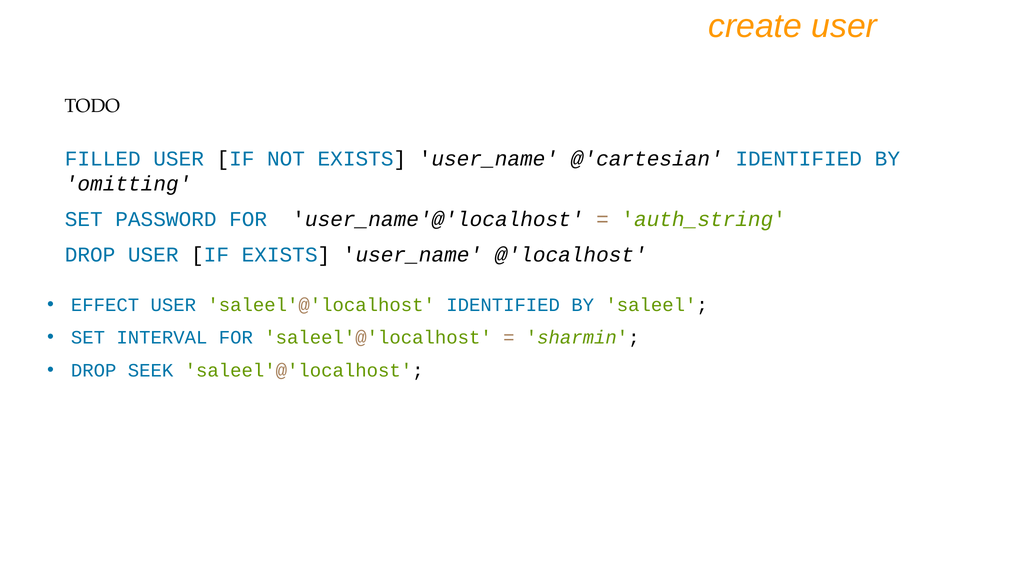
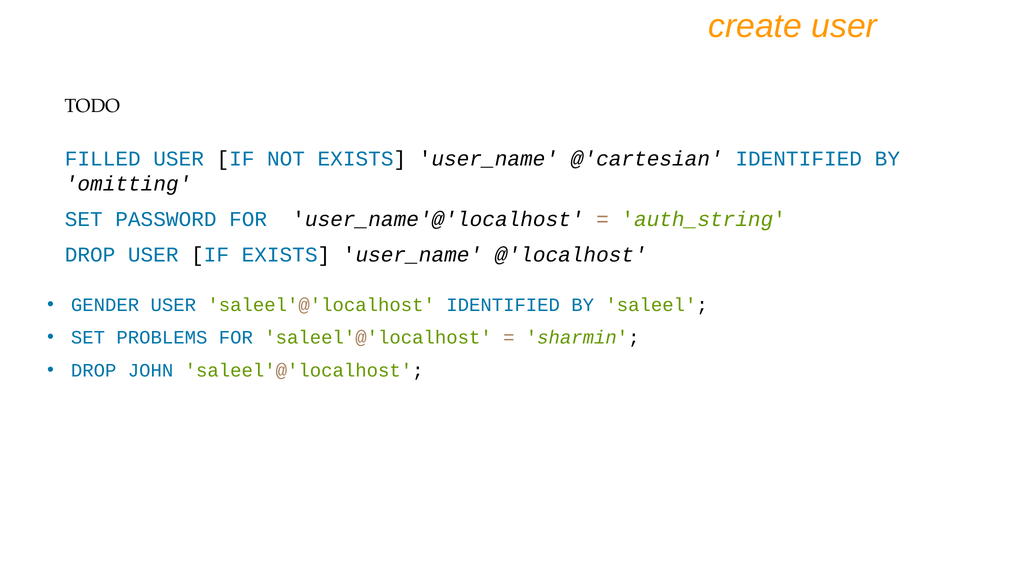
EFFECT: EFFECT -> GENDER
INTERVAL: INTERVAL -> PROBLEMS
SEEK: SEEK -> JOHN
